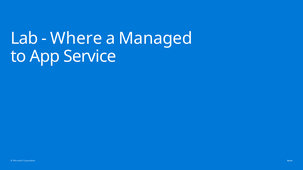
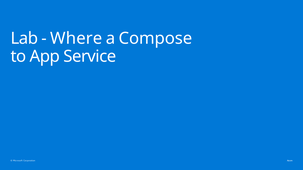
Managed: Managed -> Compose
